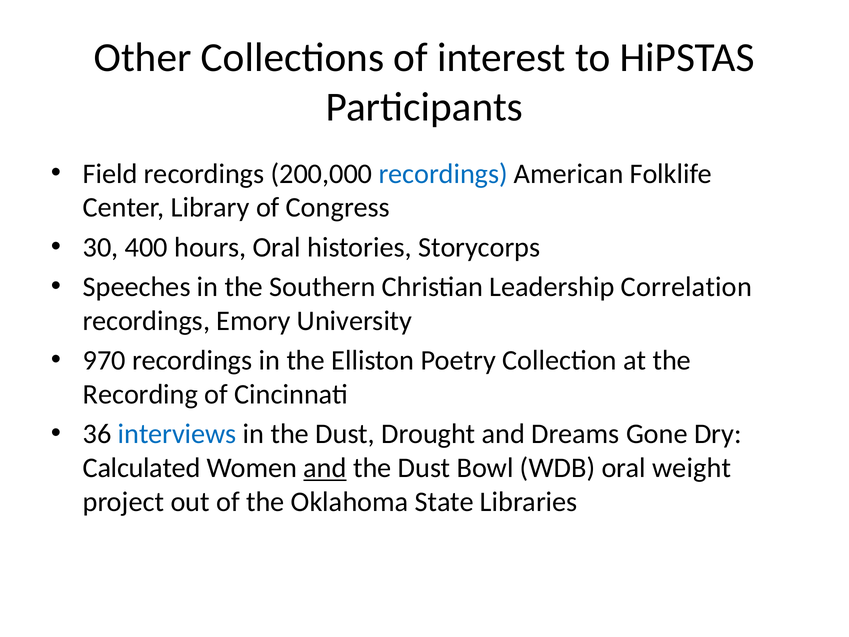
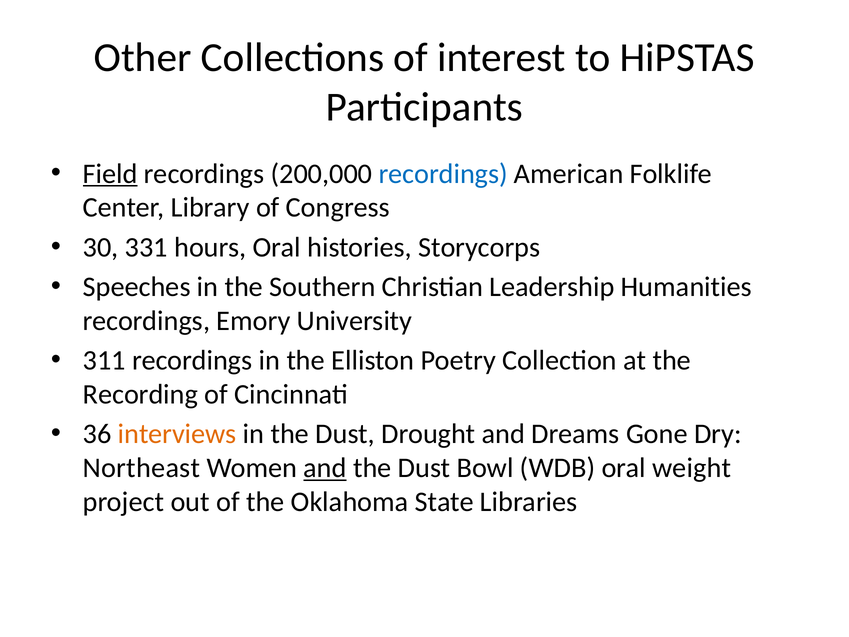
Field underline: none -> present
400: 400 -> 331
Correlation: Correlation -> Humanities
970: 970 -> 311
interviews colour: blue -> orange
Calculated: Calculated -> Northeast
